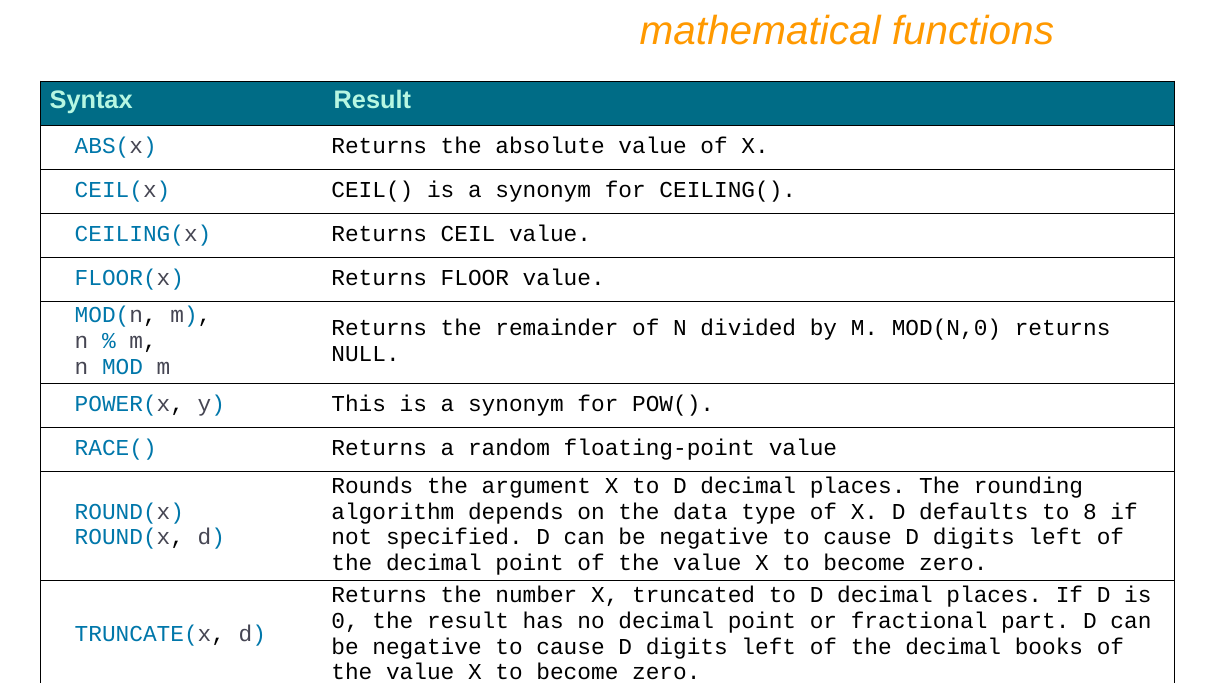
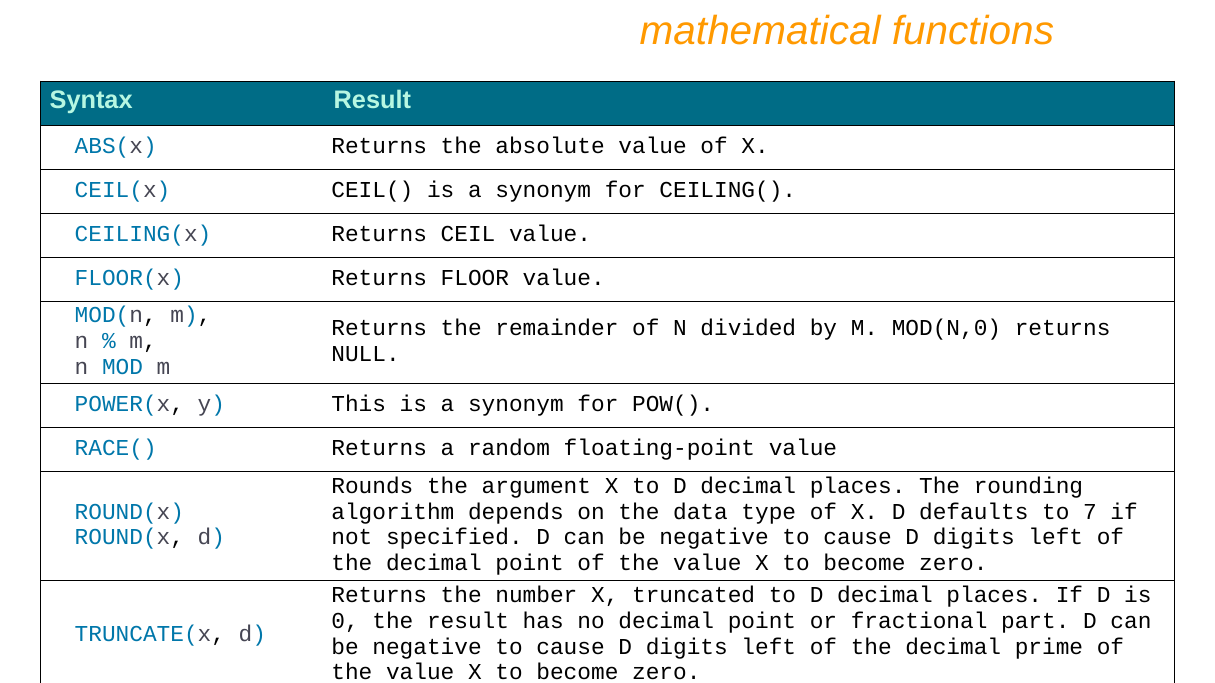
8: 8 -> 7
books: books -> prime
